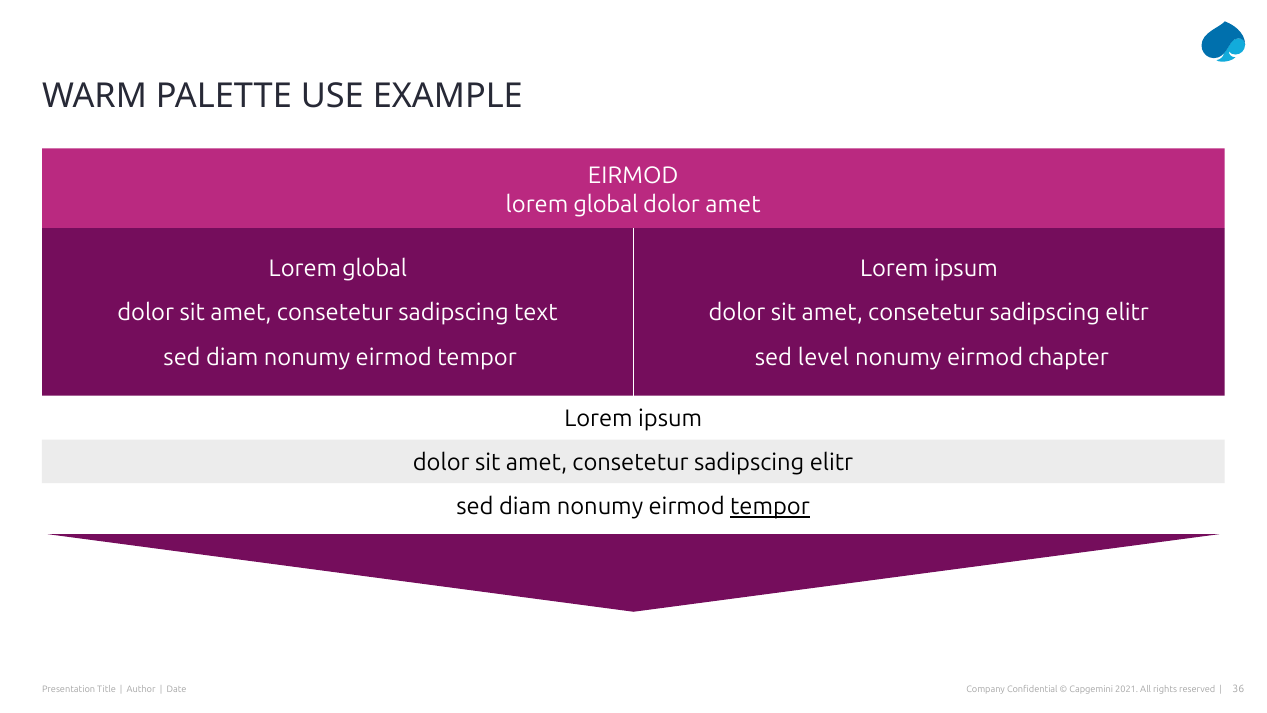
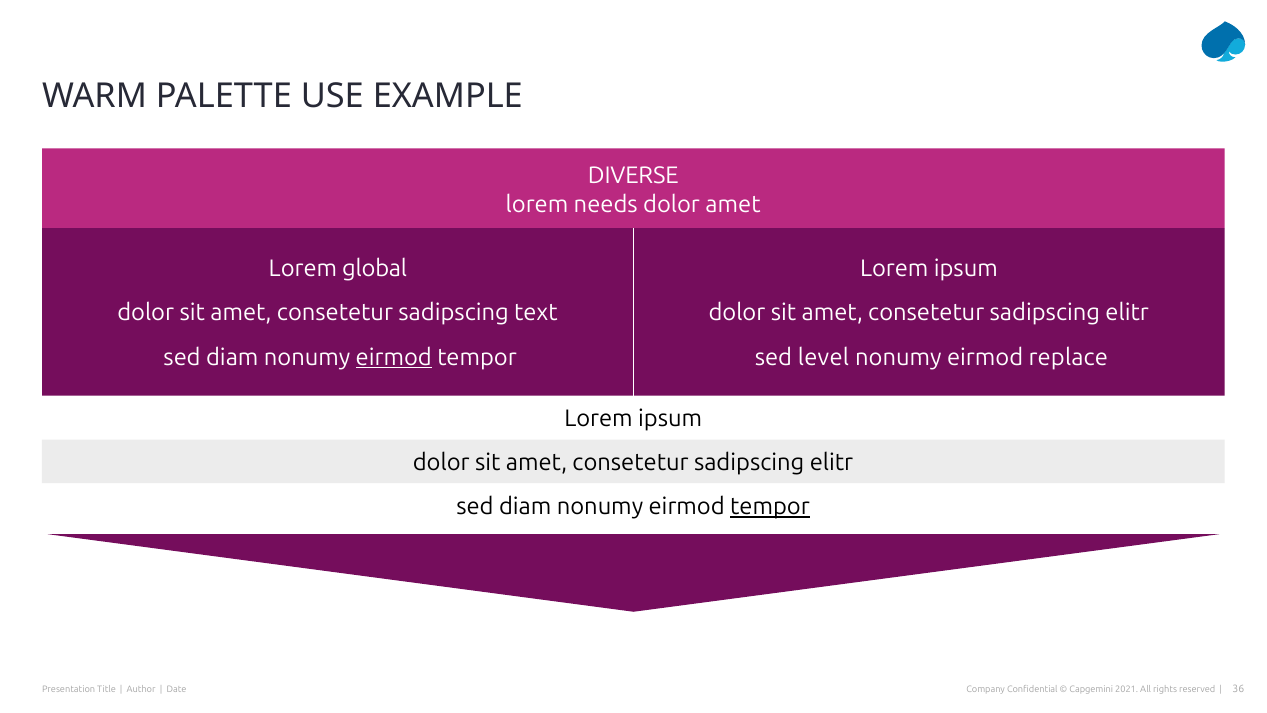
EIRMOD at (633, 176): EIRMOD -> DIVERSE
global at (606, 204): global -> needs
eirmod at (394, 357) underline: none -> present
chapter: chapter -> replace
